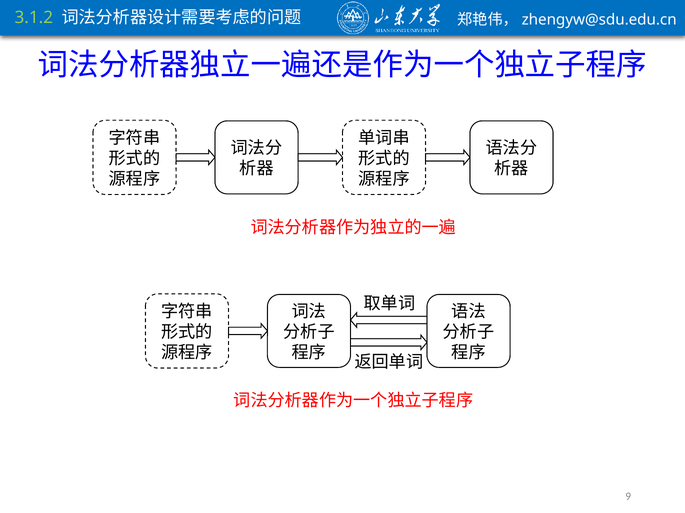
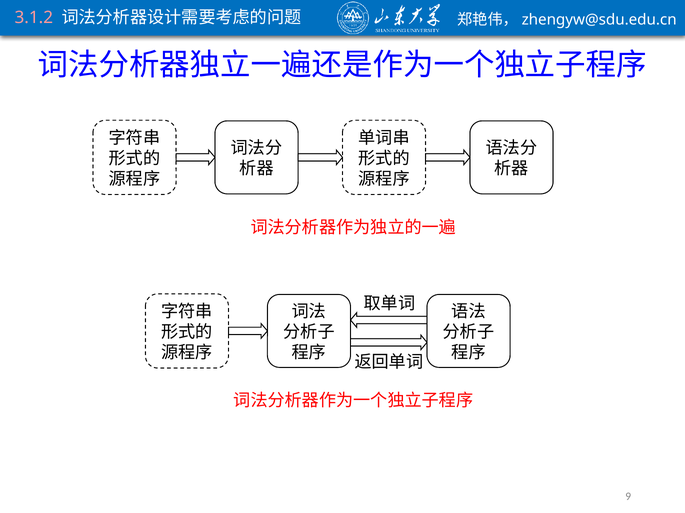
3.1.2 colour: light green -> pink
